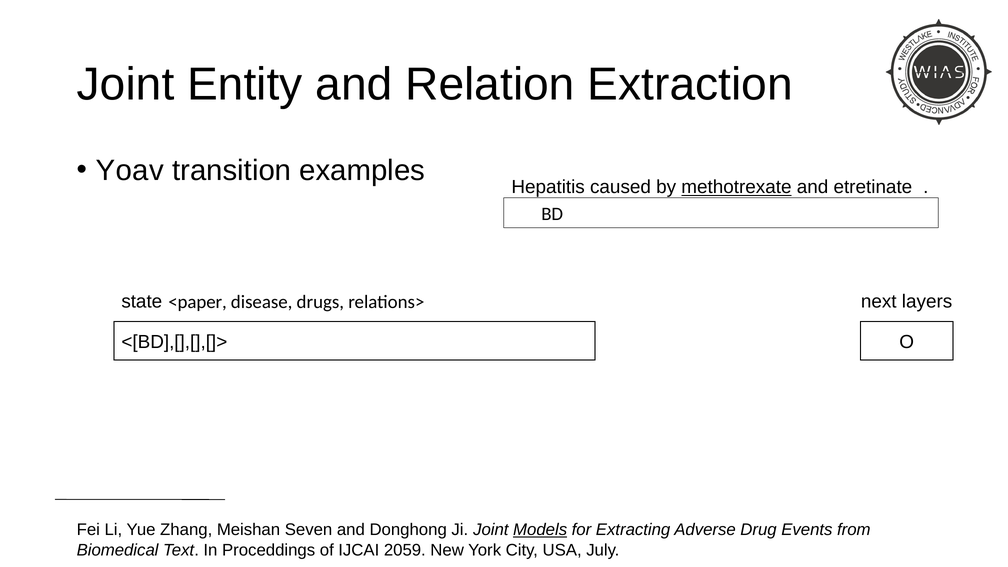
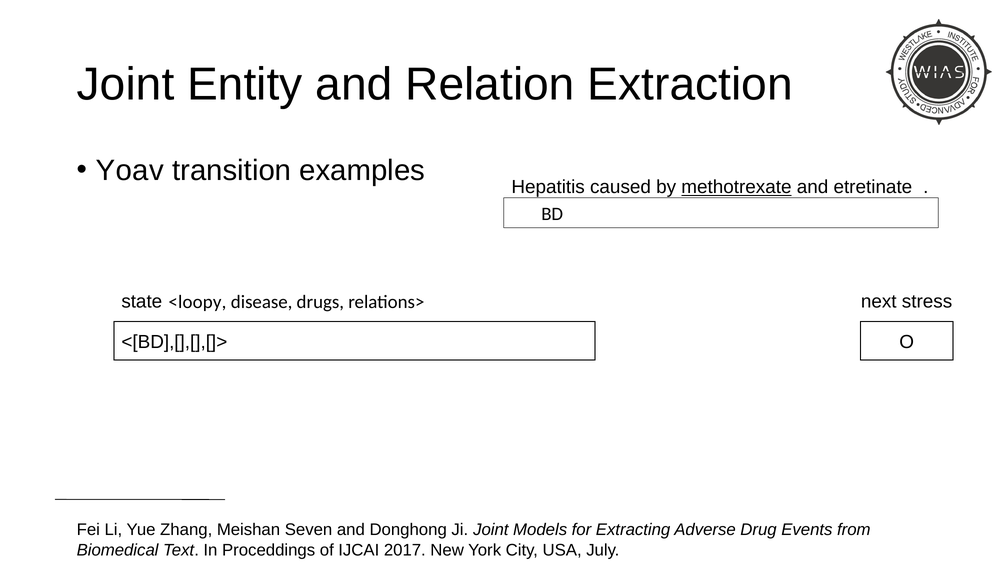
layers: layers -> stress
<paper: <paper -> <loopy
Models underline: present -> none
2059: 2059 -> 2017
